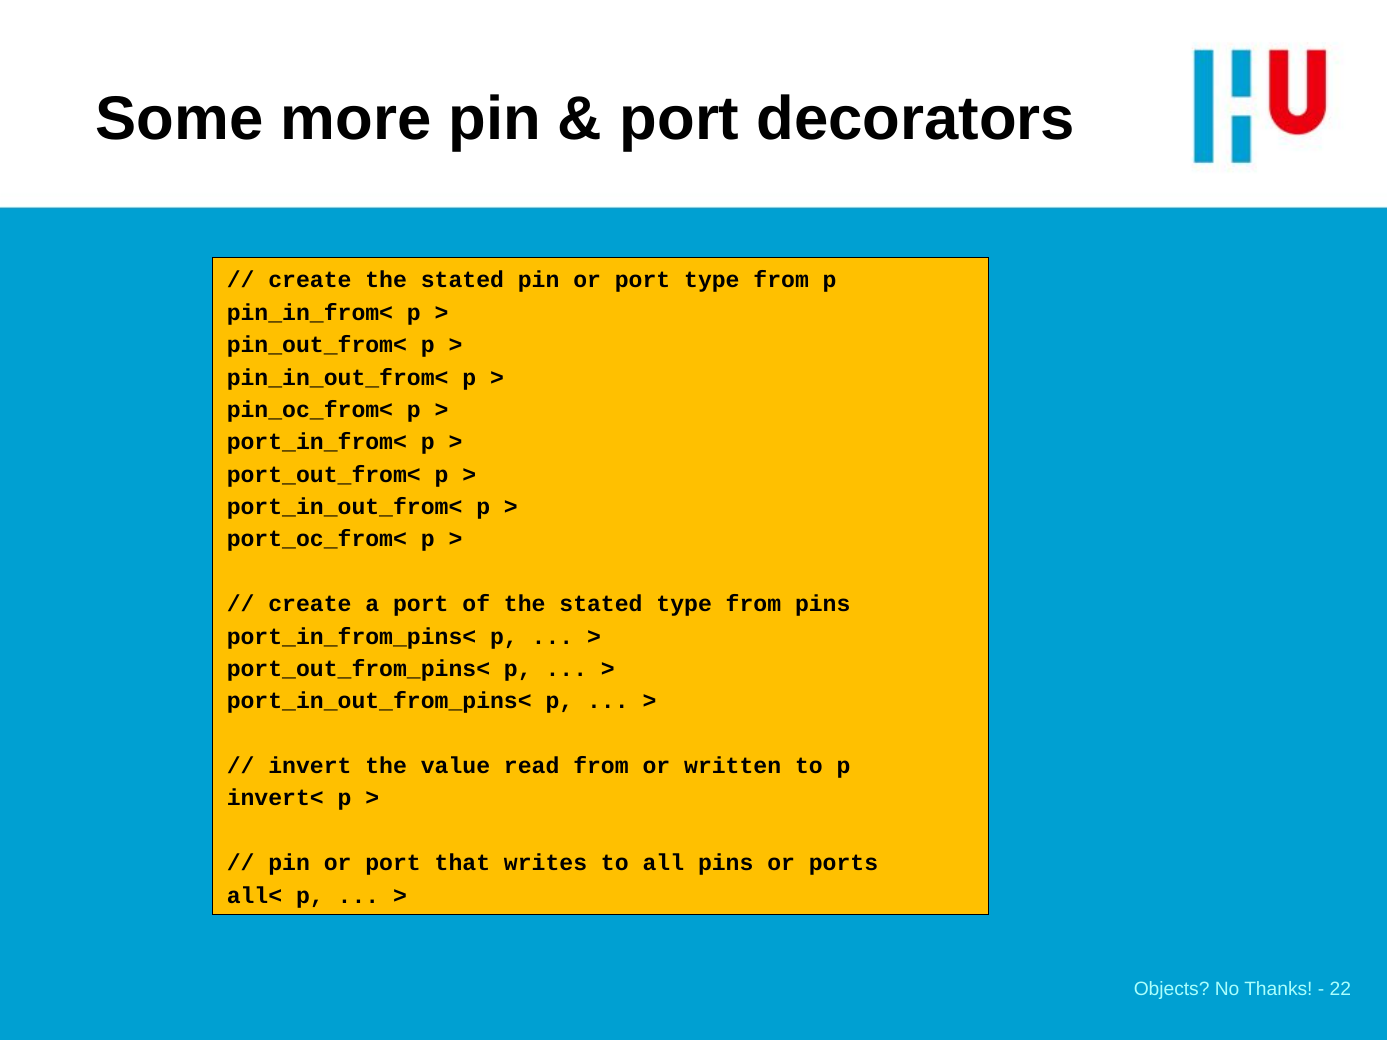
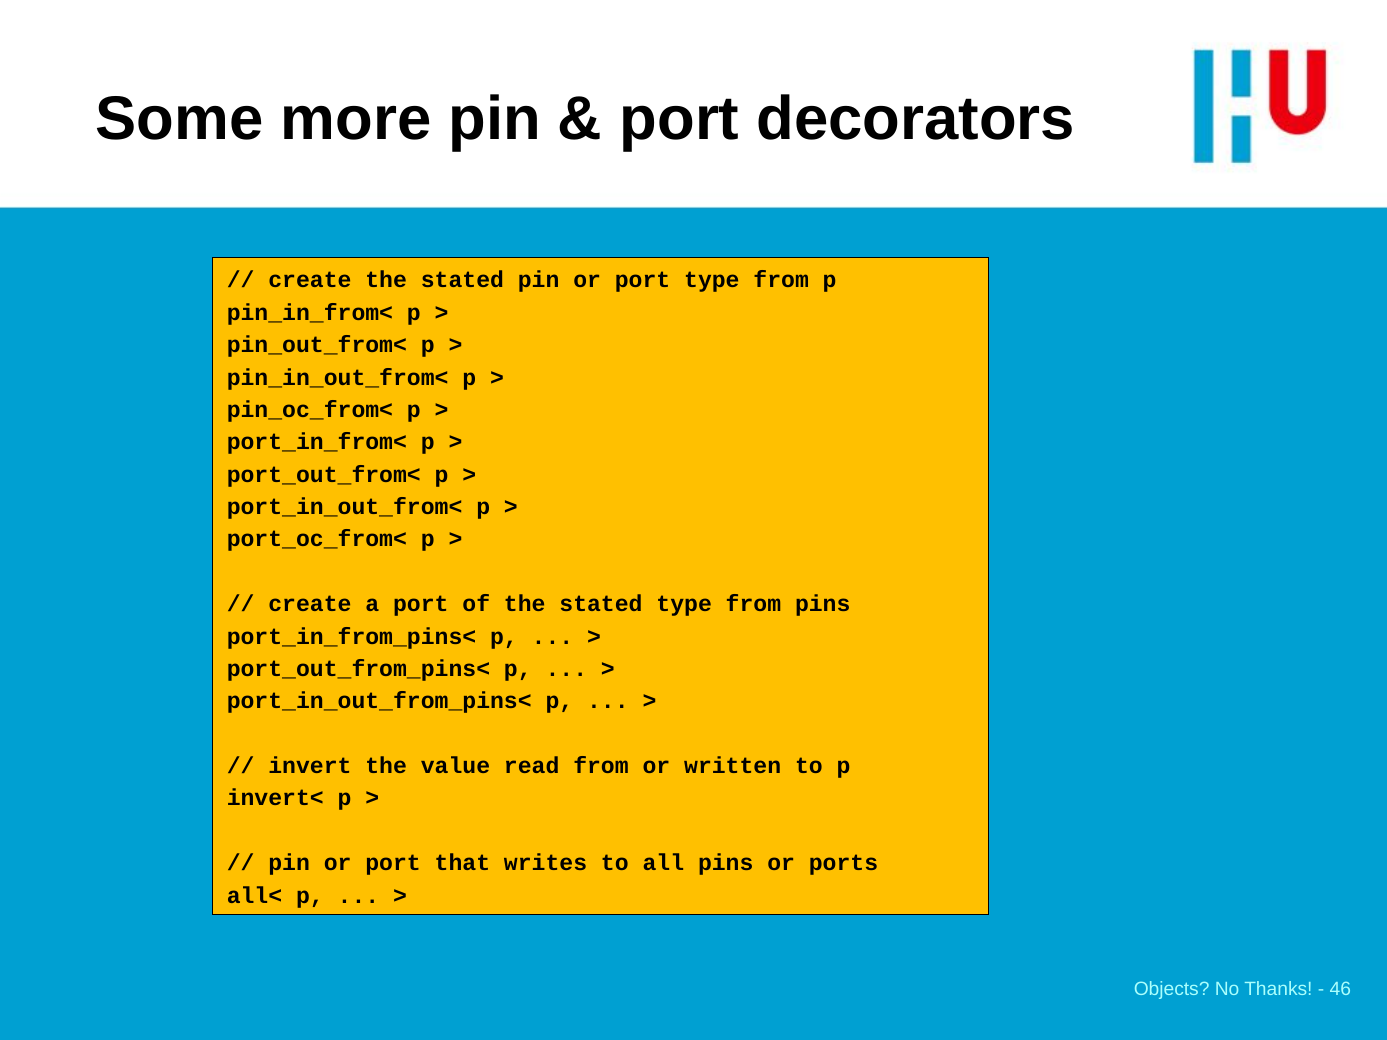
22: 22 -> 46
